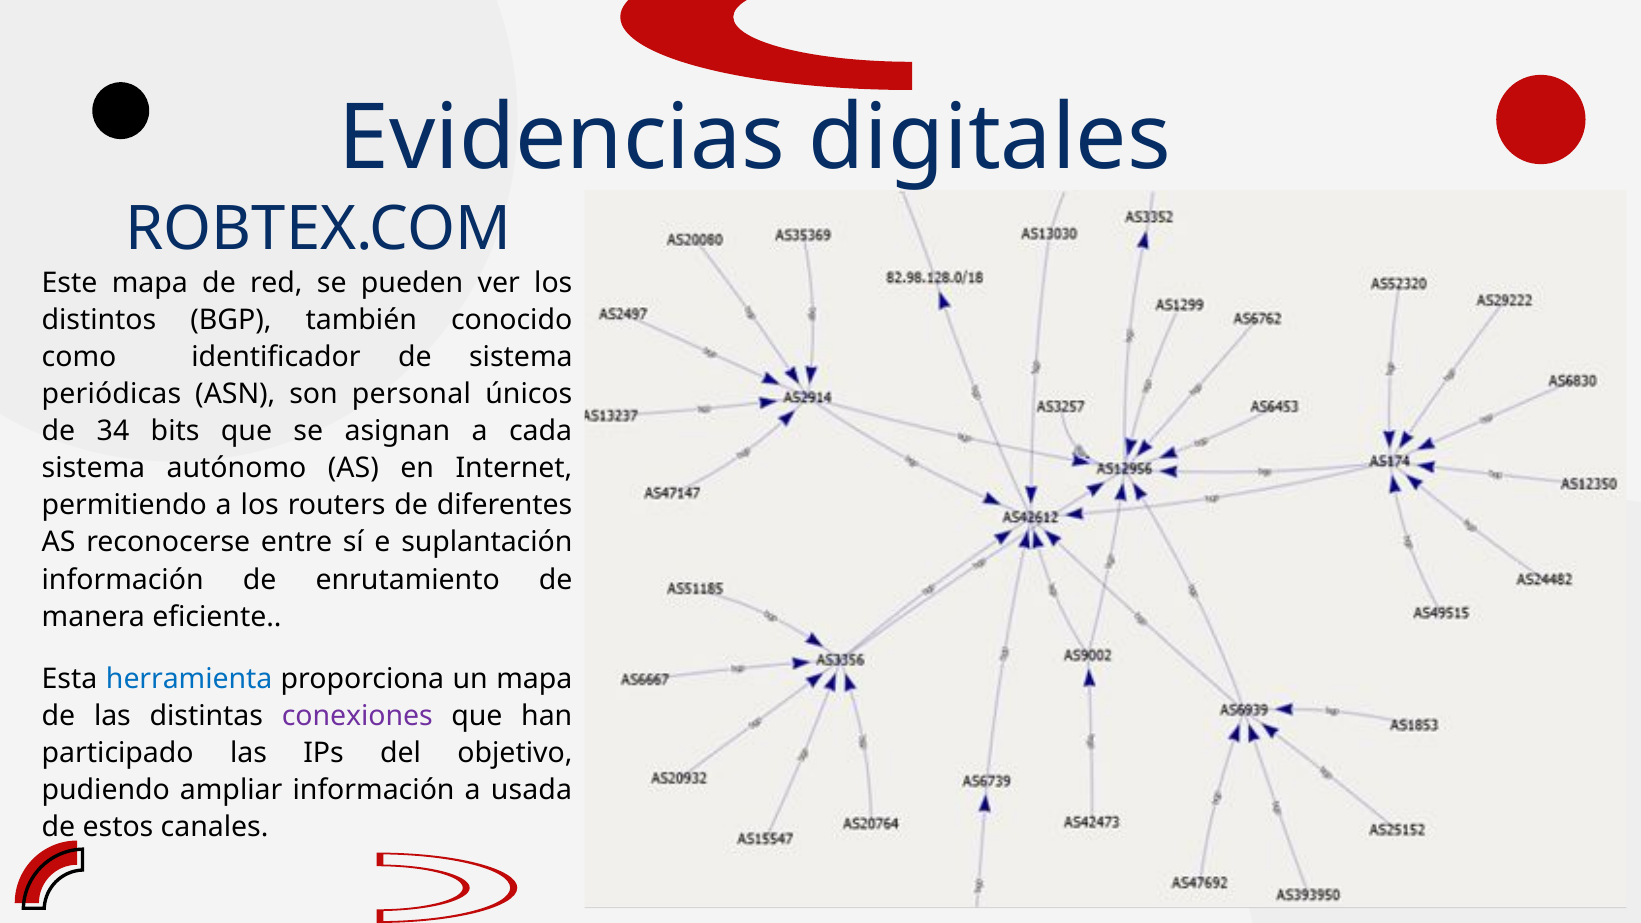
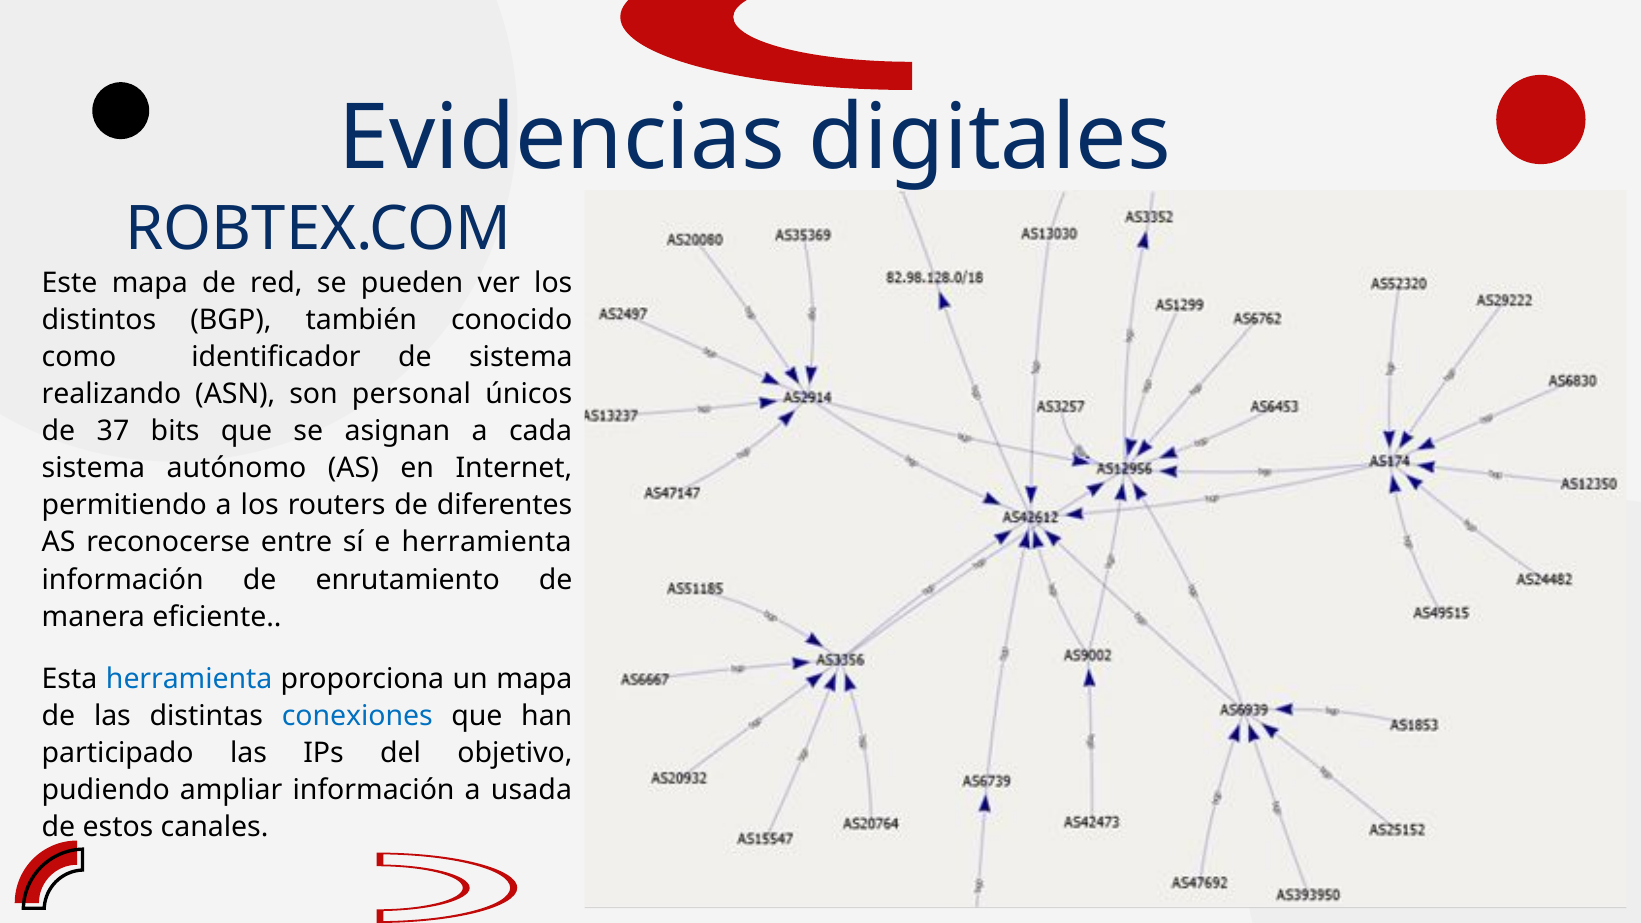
periódicas: periódicas -> realizando
34: 34 -> 37
e suplantación: suplantación -> herramienta
conexiones colour: purple -> blue
